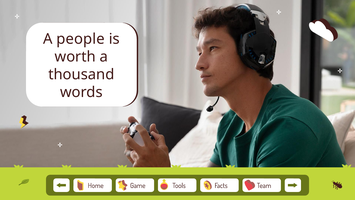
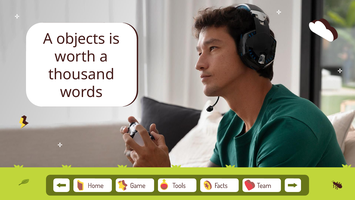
people: people -> objects
